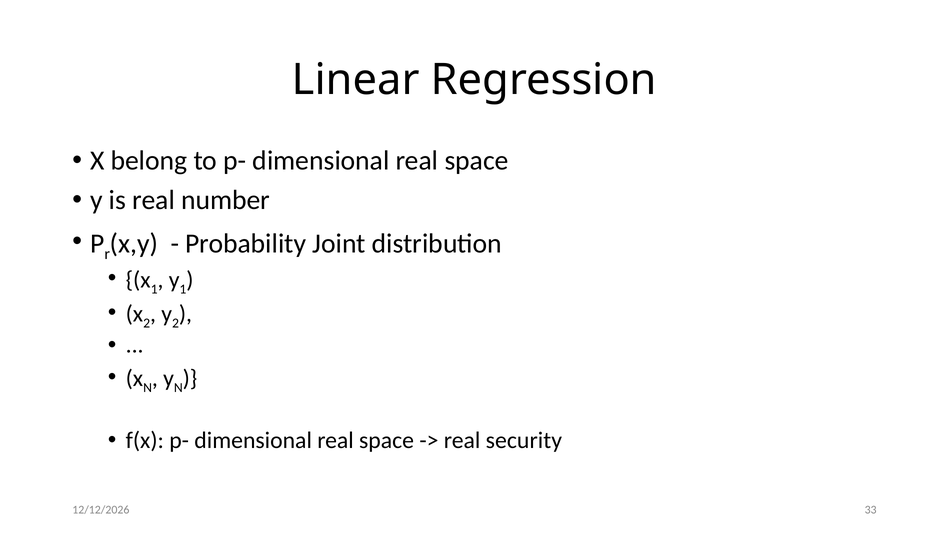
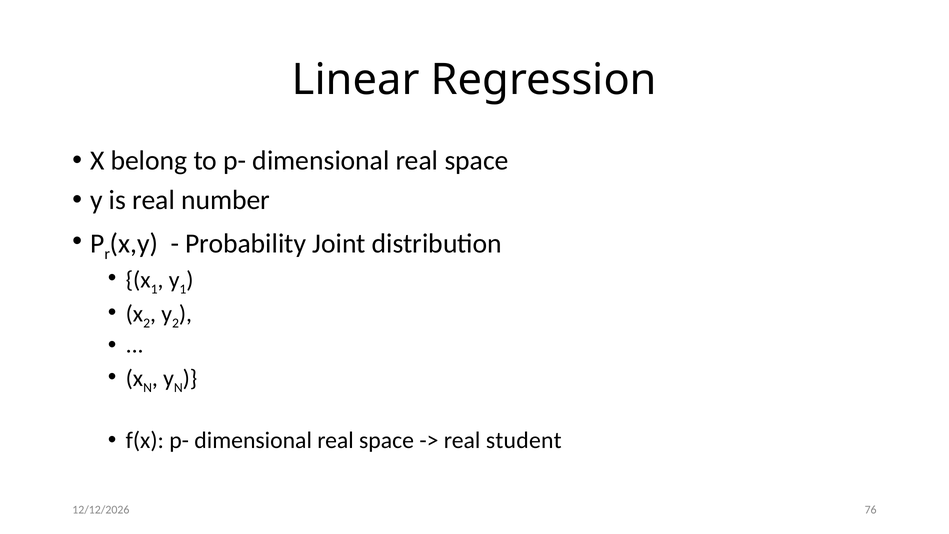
security: security -> student
33: 33 -> 76
